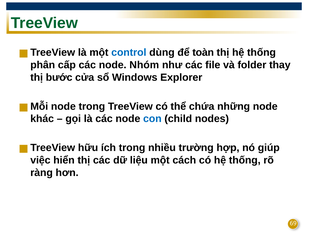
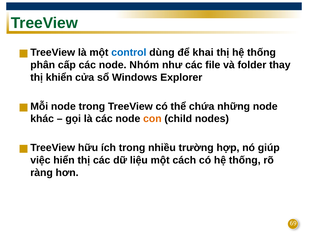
toàn: toàn -> khai
bước: bước -> khiển
con colour: blue -> orange
